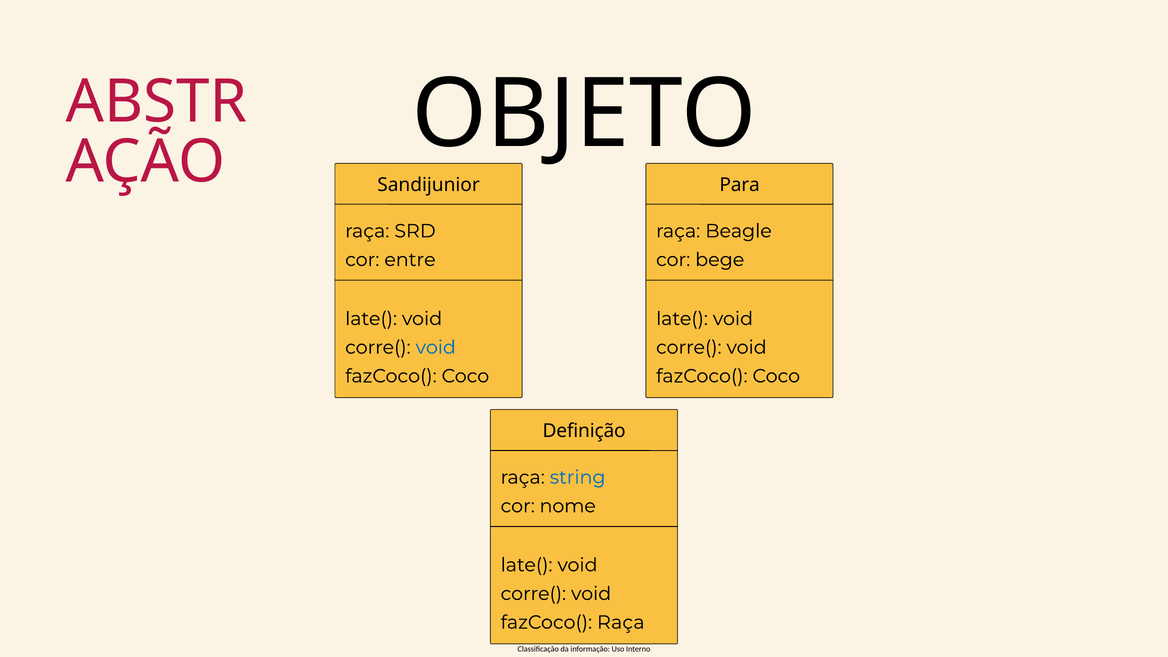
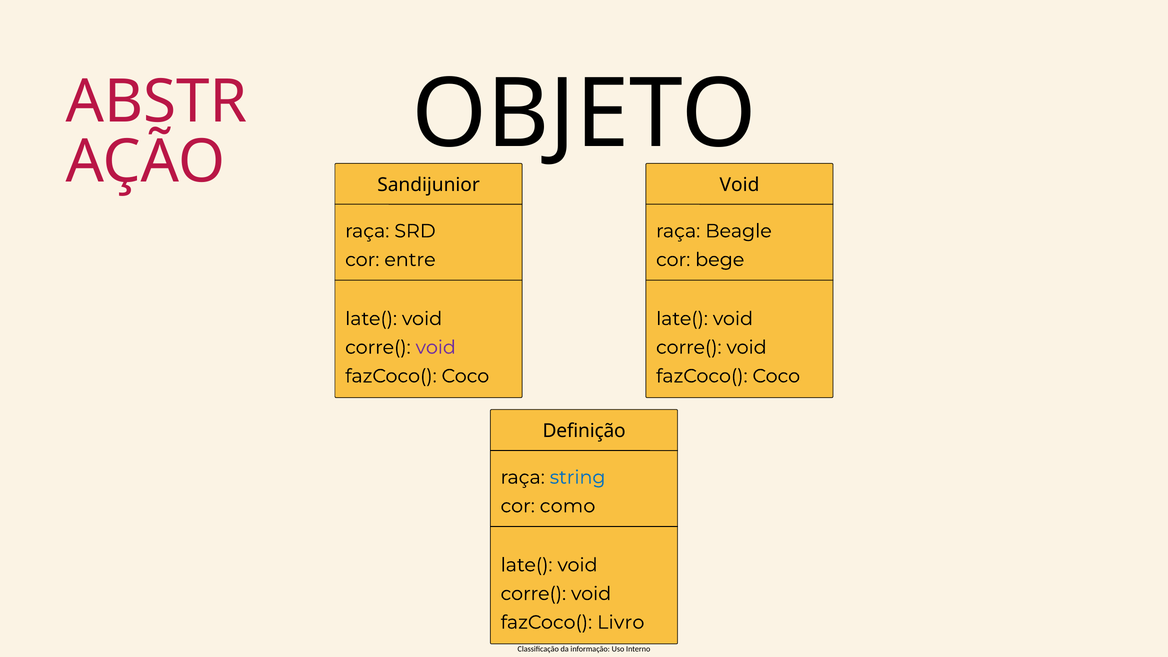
Para at (740, 185): Para -> Void
void at (436, 347) colour: blue -> purple
nome: nome -> como
fazCoco( Raça: Raça -> Livro
